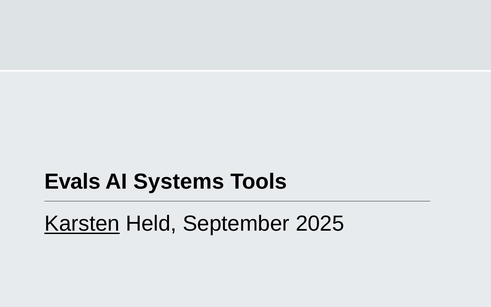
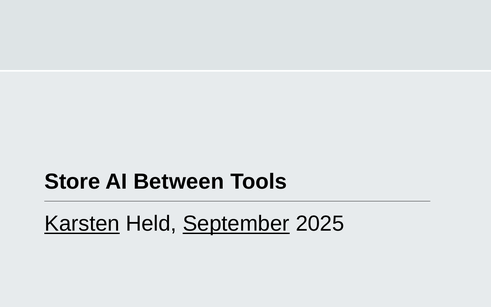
Evals: Evals -> Store
Systems: Systems -> Between
September underline: none -> present
